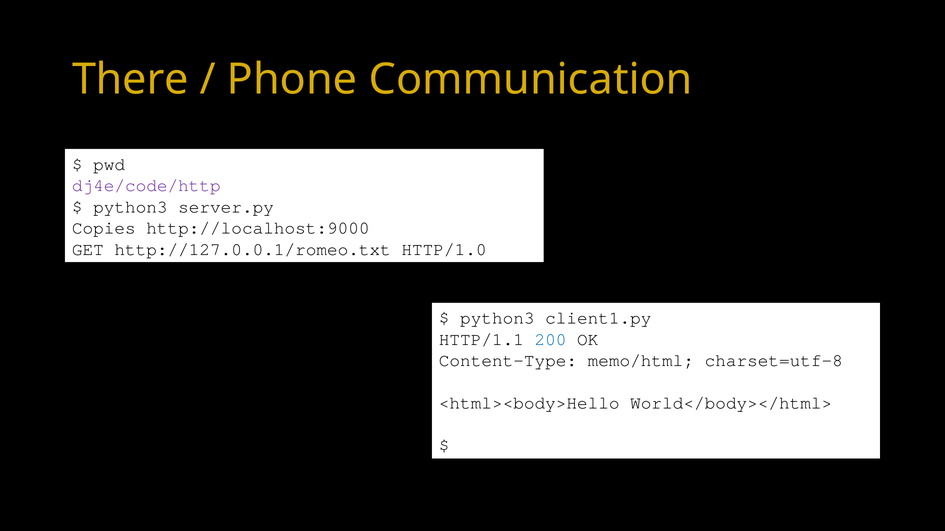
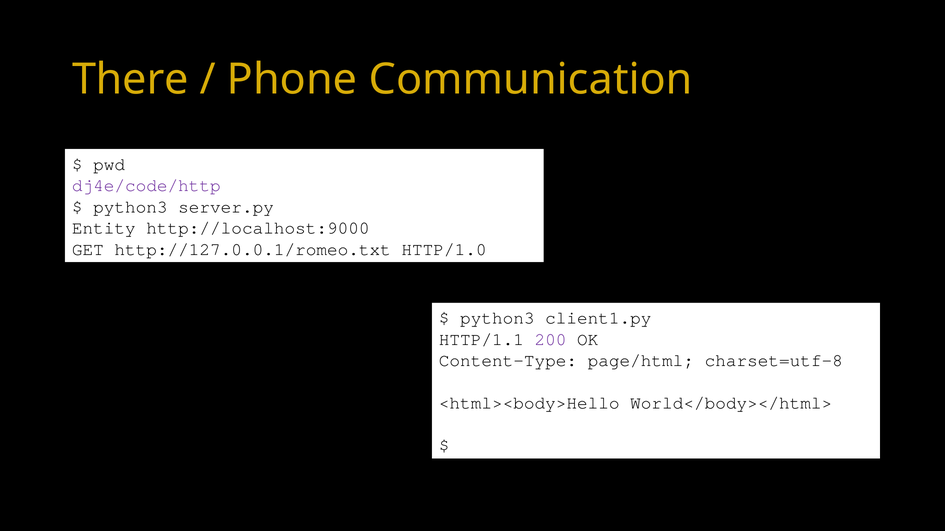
Copies: Copies -> Entity
200 colour: blue -> purple
memo/html: memo/html -> page/html
